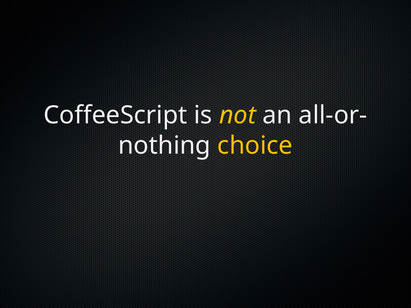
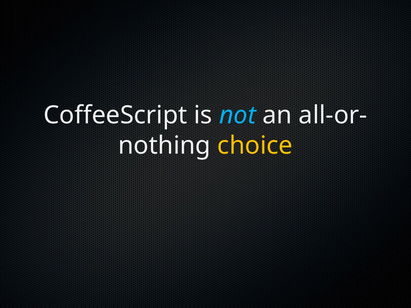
not colour: yellow -> light blue
